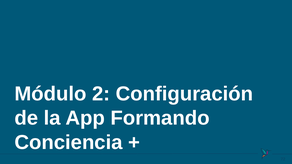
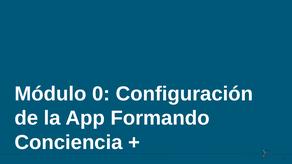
2: 2 -> 0
